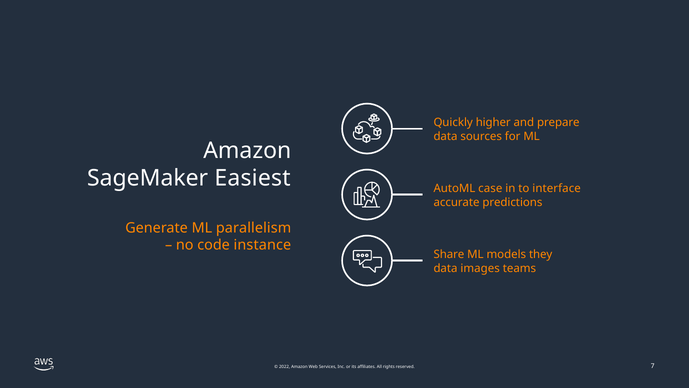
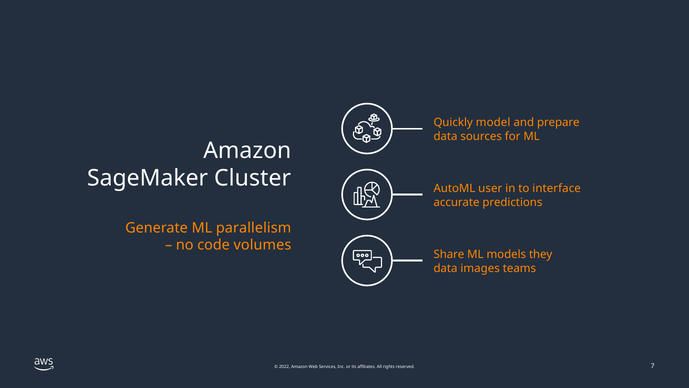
higher: higher -> model
Easiest: Easiest -> Cluster
case: case -> user
instance: instance -> volumes
